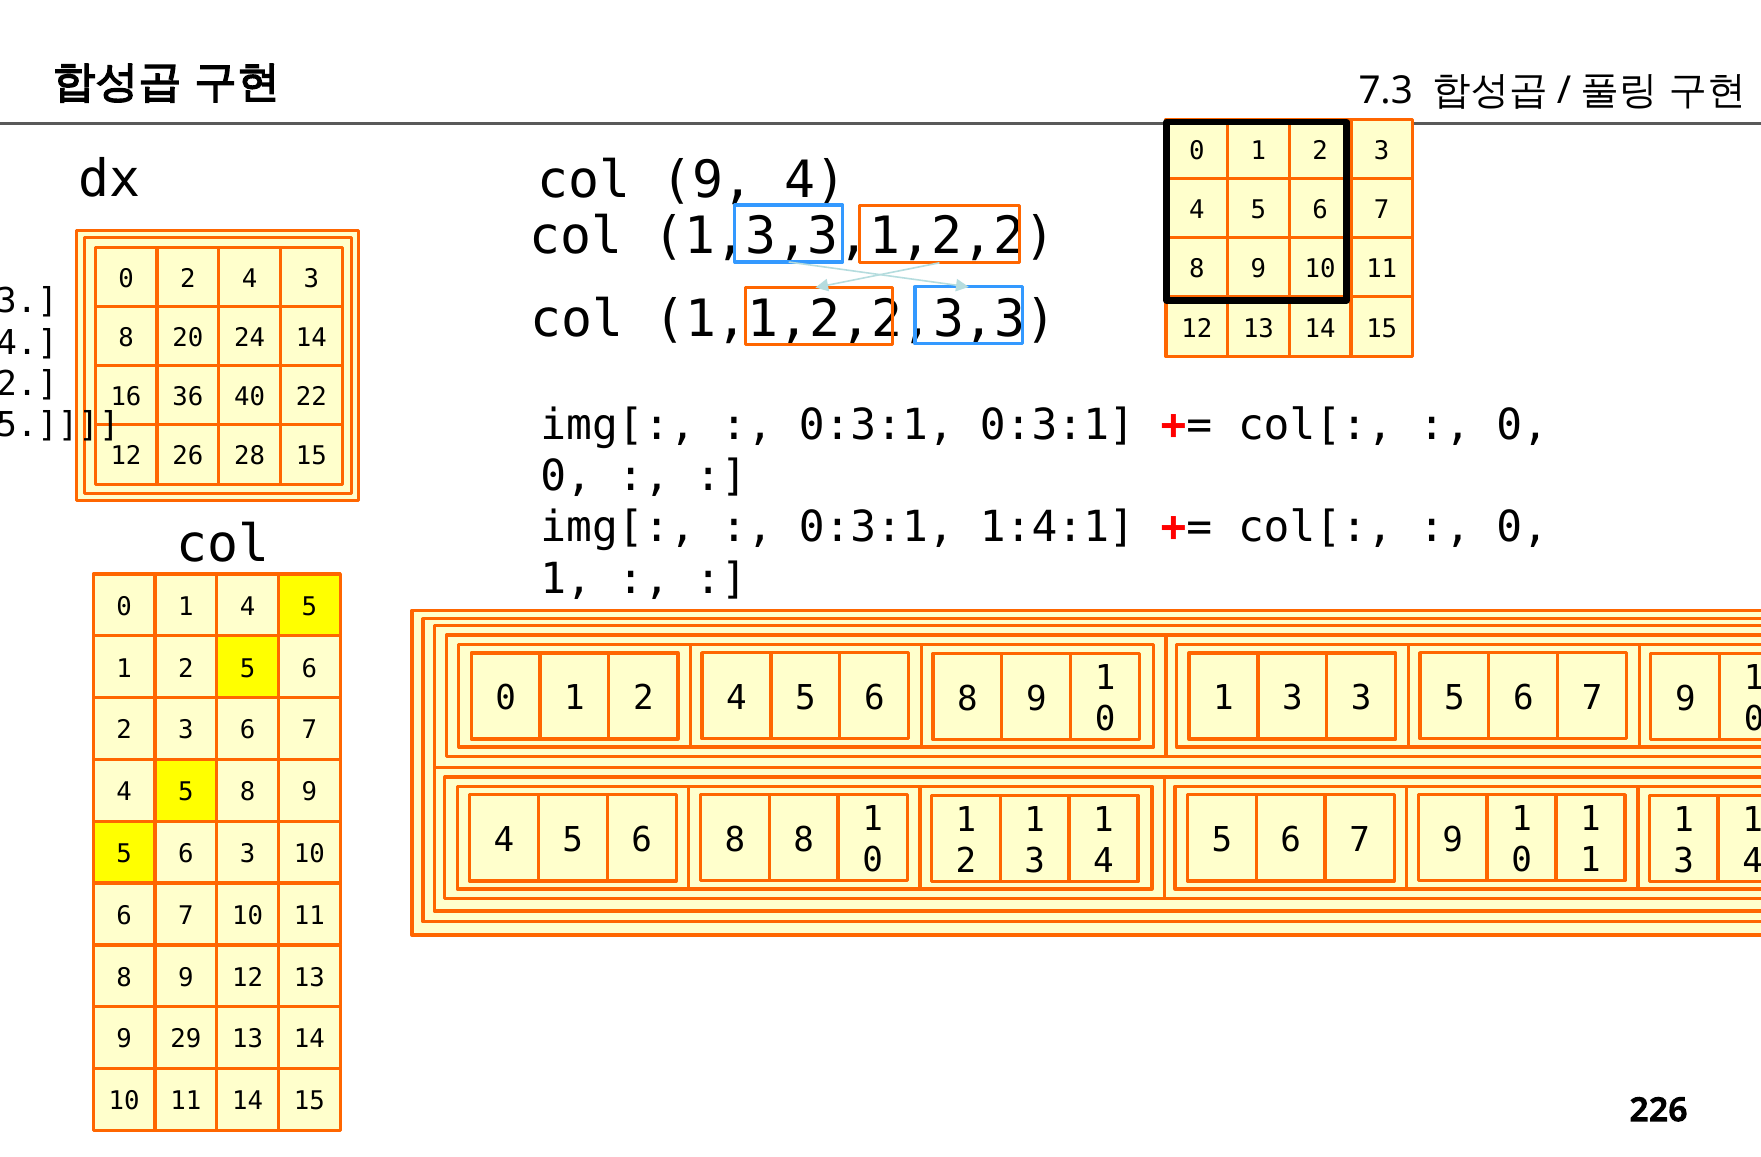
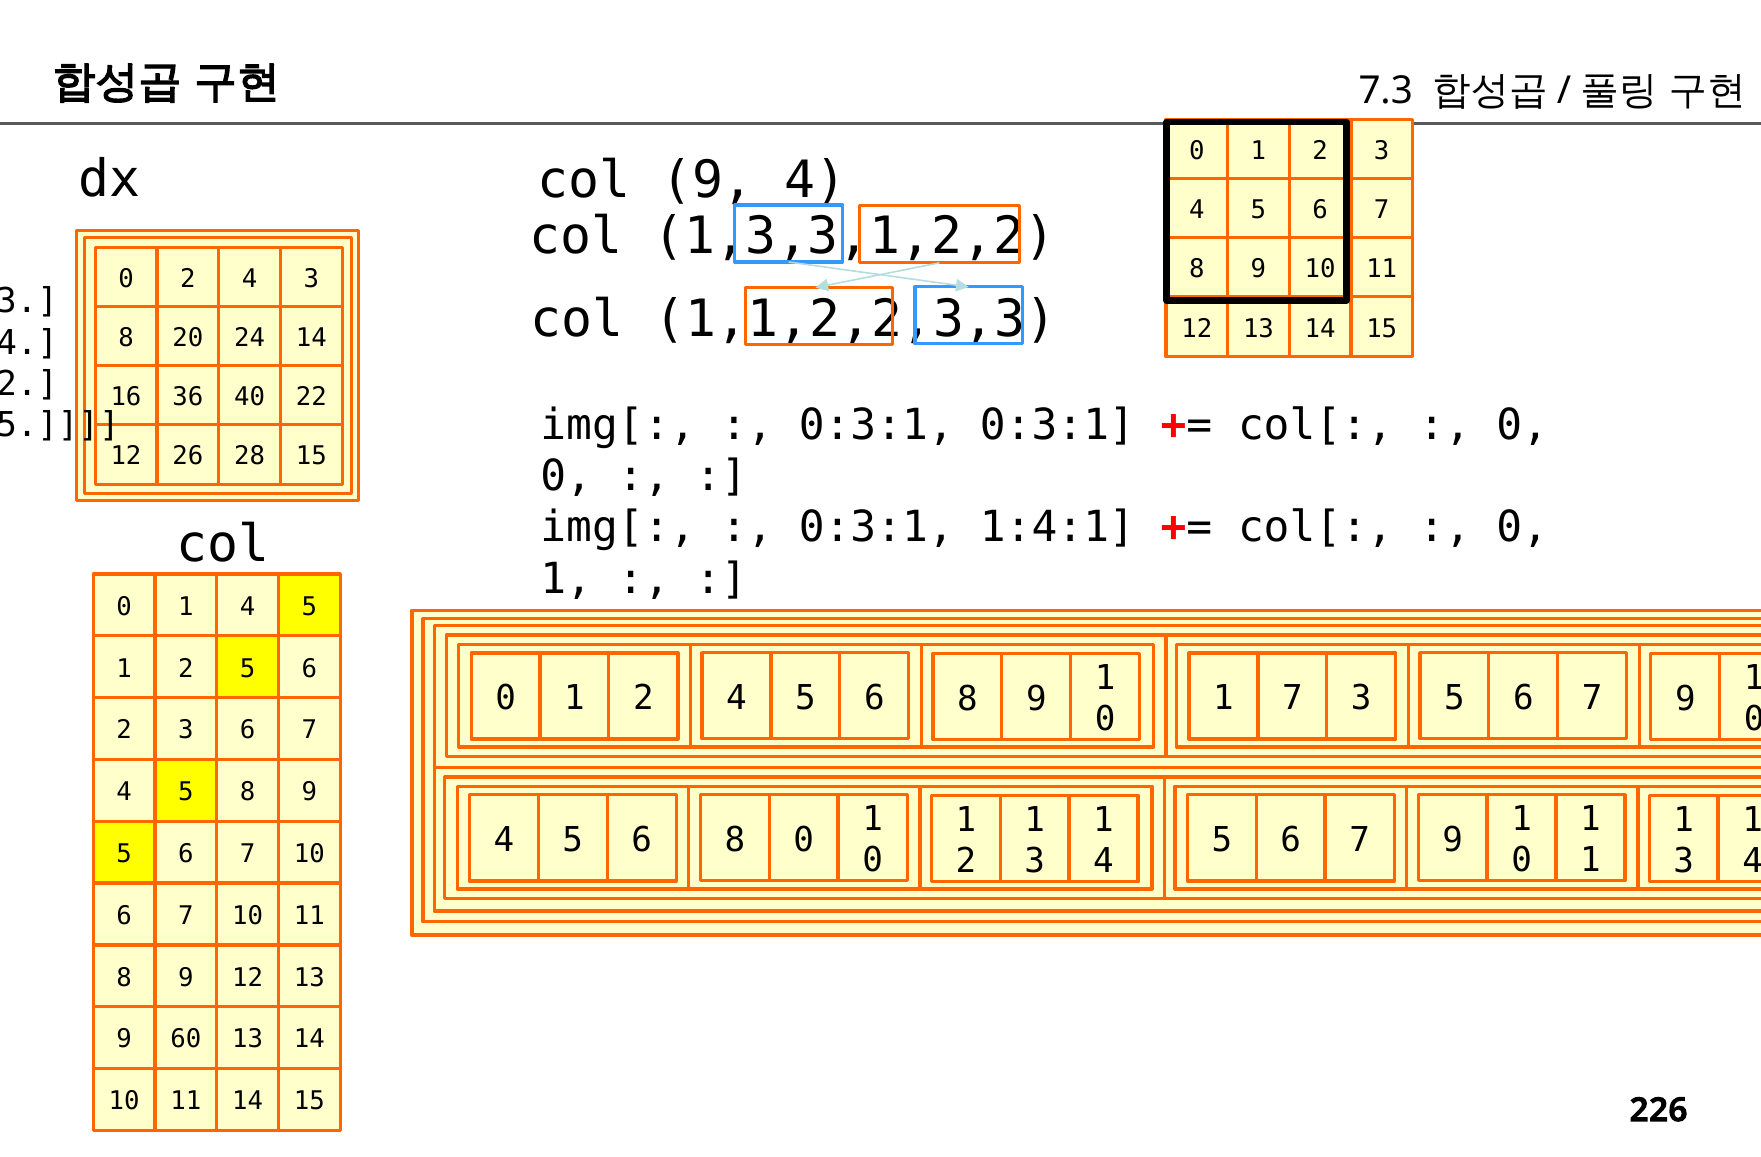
3 at (1292, 698): 3 -> 7
8 8: 8 -> 0
3 at (248, 854): 3 -> 7
29: 29 -> 60
